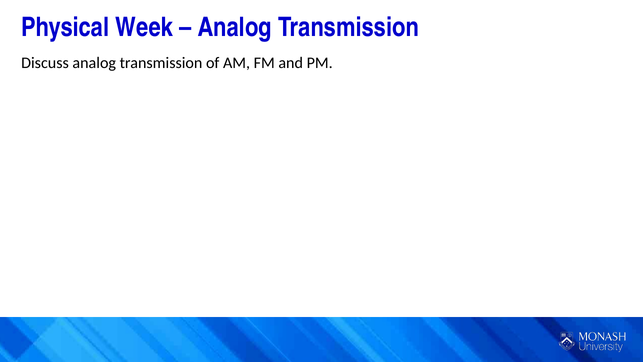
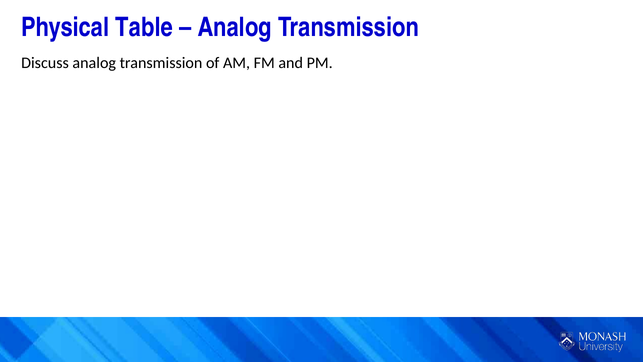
Week: Week -> Table
